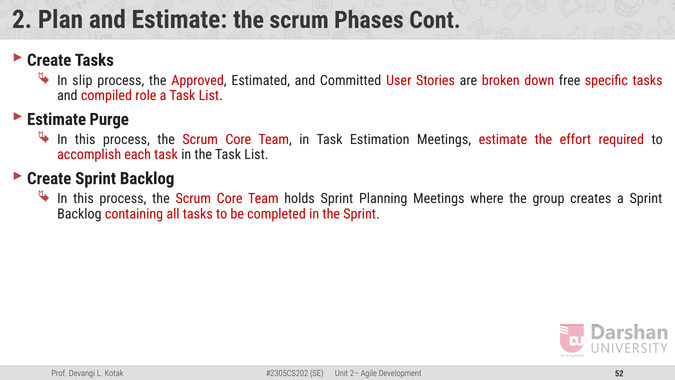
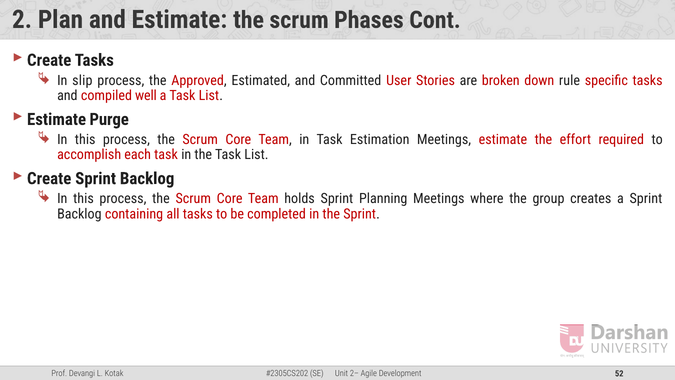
free: free -> rule
role: role -> well
